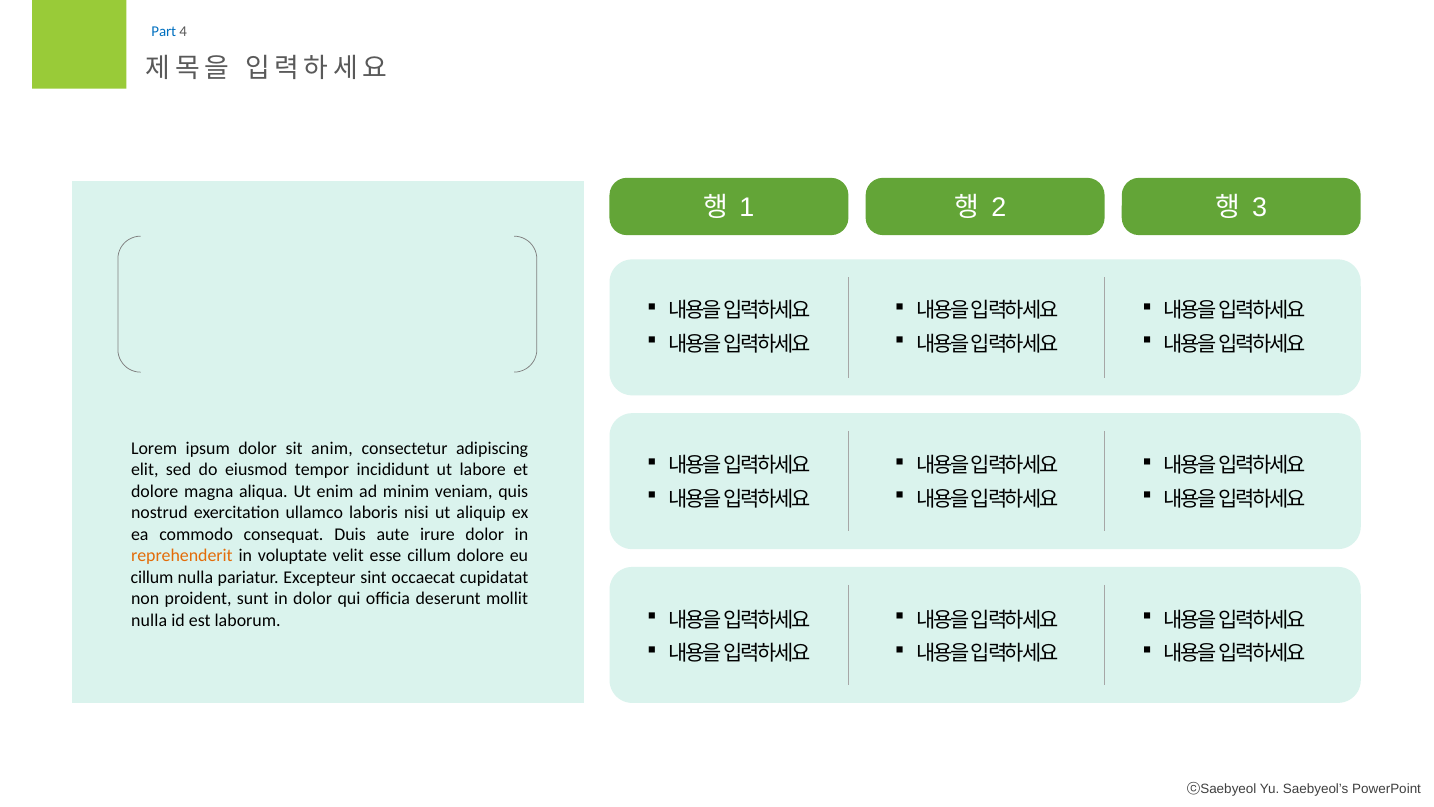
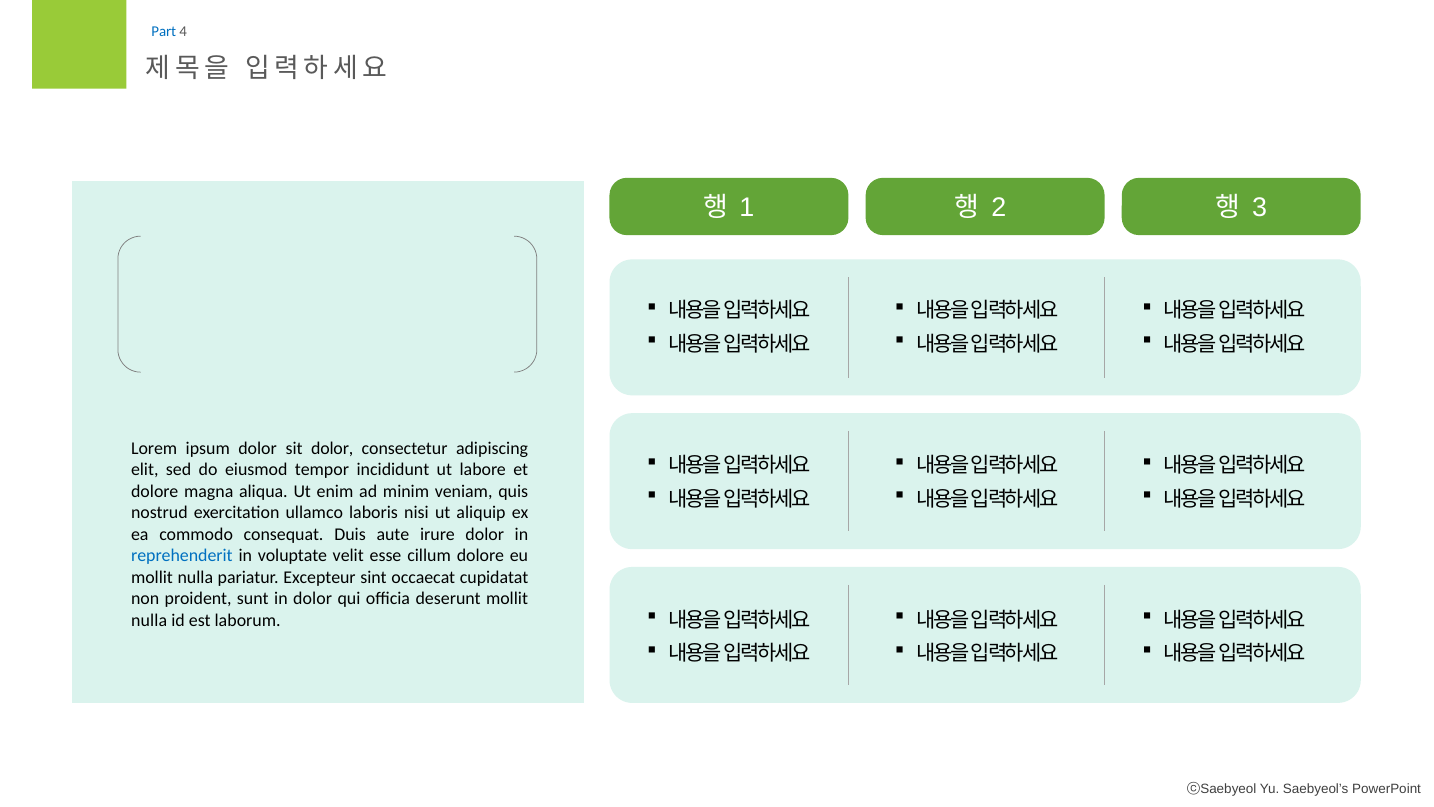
sit anim: anim -> dolor
reprehenderit colour: orange -> blue
cillum at (152, 577): cillum -> mollit
